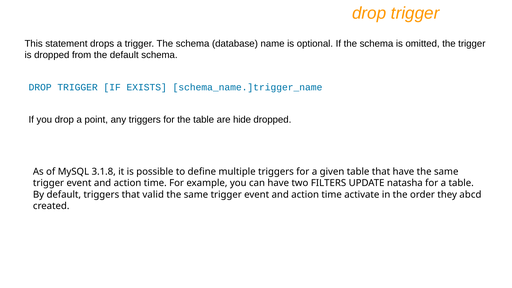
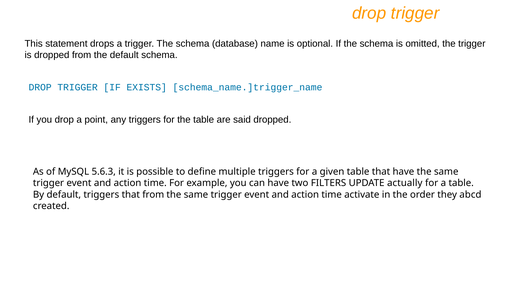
hide: hide -> said
3.1.8: 3.1.8 -> 5.6.3
natasha: natasha -> actually
that valid: valid -> from
